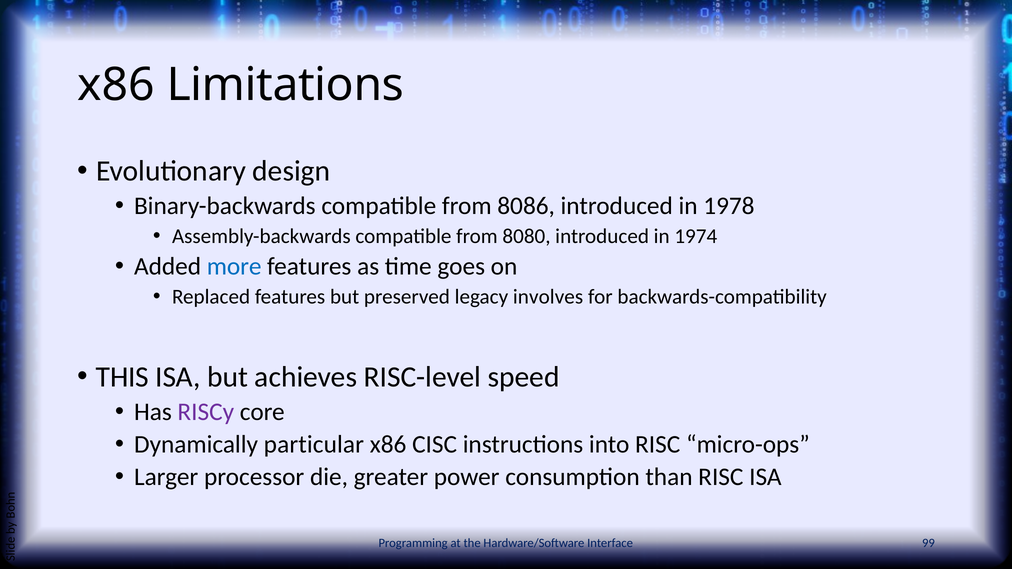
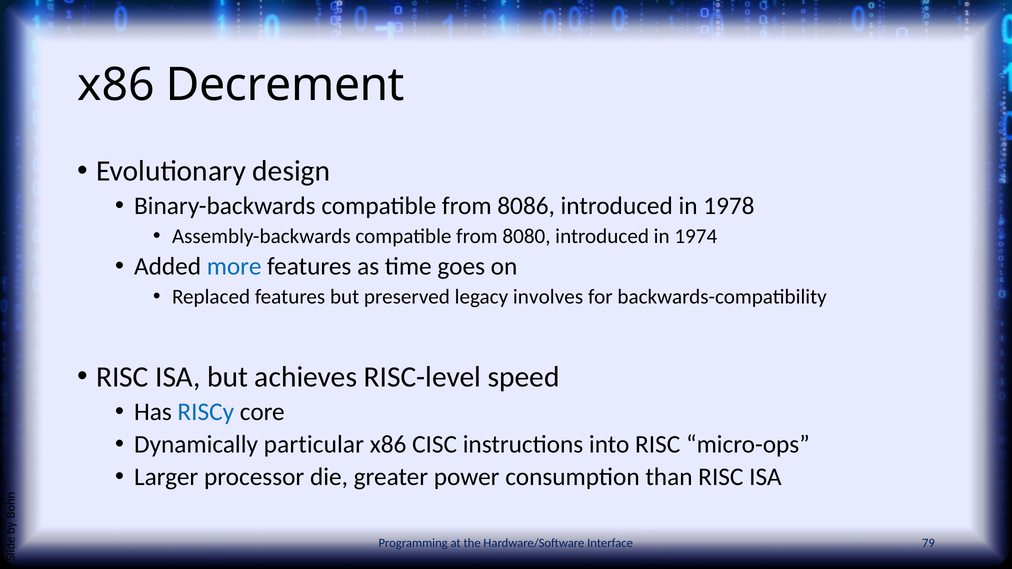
Limitations: Limitations -> Decrement
THIS at (122, 377): THIS -> RISC
RISCy colour: purple -> blue
99: 99 -> 79
